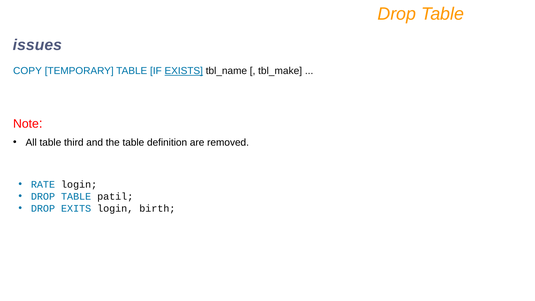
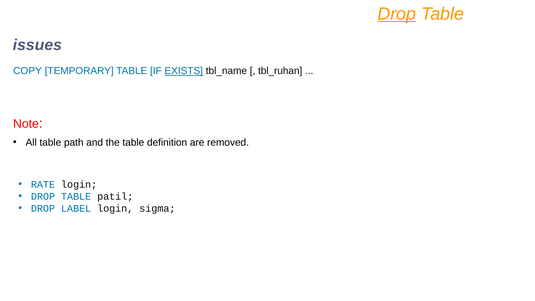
Drop at (397, 14) underline: none -> present
tbl_make: tbl_make -> tbl_ruhan
third: third -> path
EXITS: EXITS -> LABEL
birth: birth -> sigma
